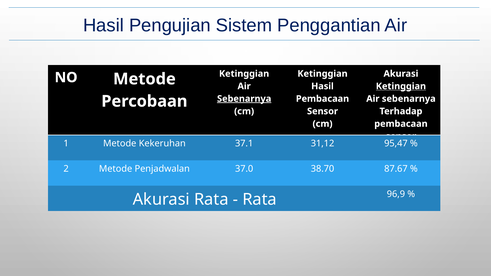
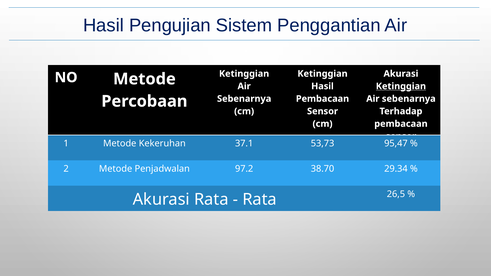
Sebenarnya at (244, 99) underline: present -> none
31,12: 31,12 -> 53,73
37.0: 37.0 -> 97.2
87.67: 87.67 -> 29.34
96,9: 96,9 -> 26,5
